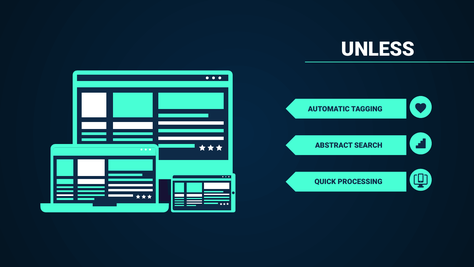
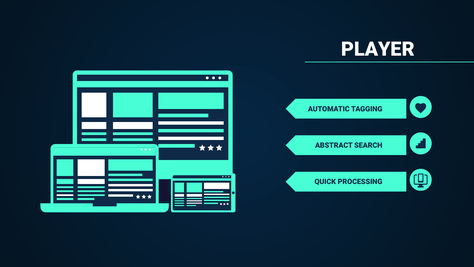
UNLESS: UNLESS -> PLAYER
